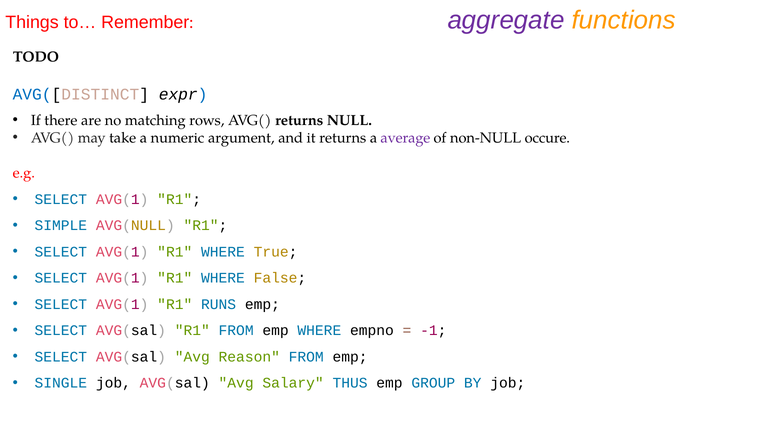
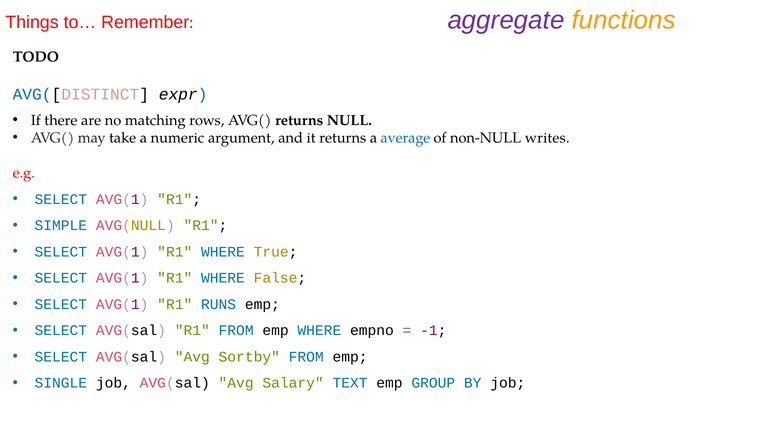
average colour: purple -> blue
occure: occure -> writes
Reason: Reason -> Sortby
THUS: THUS -> TEXT
